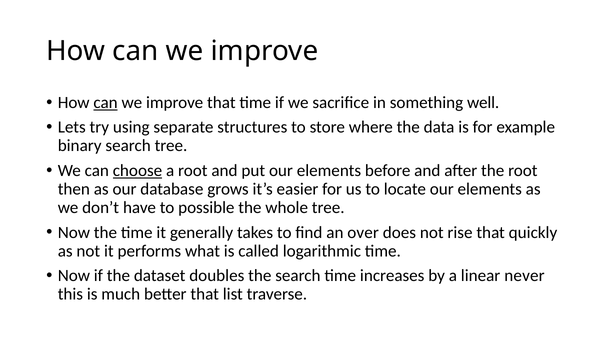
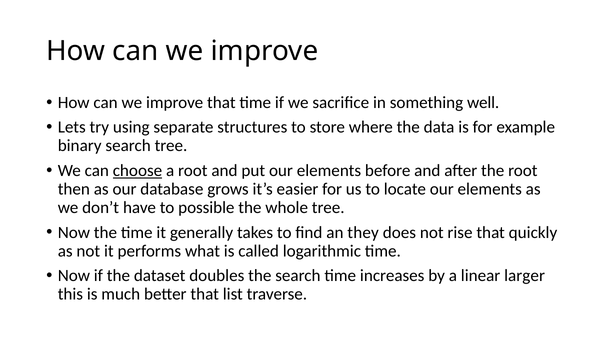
can at (106, 102) underline: present -> none
over: over -> they
never: never -> larger
